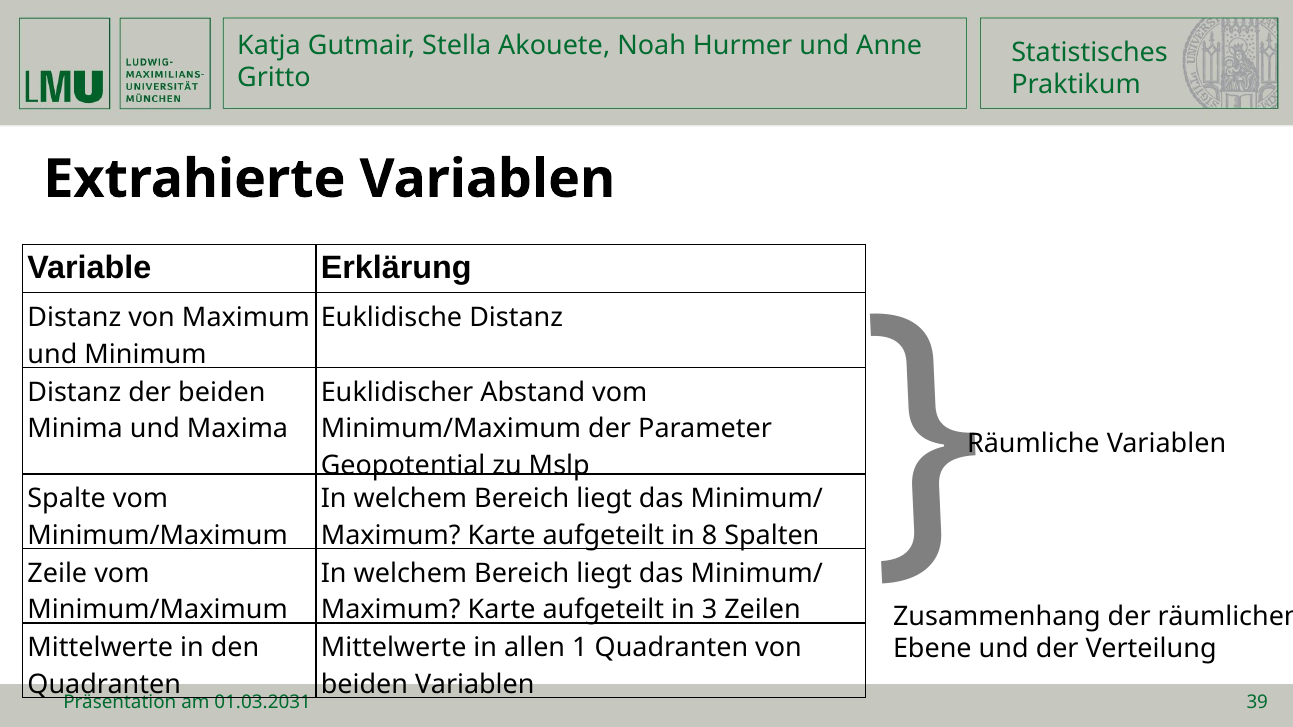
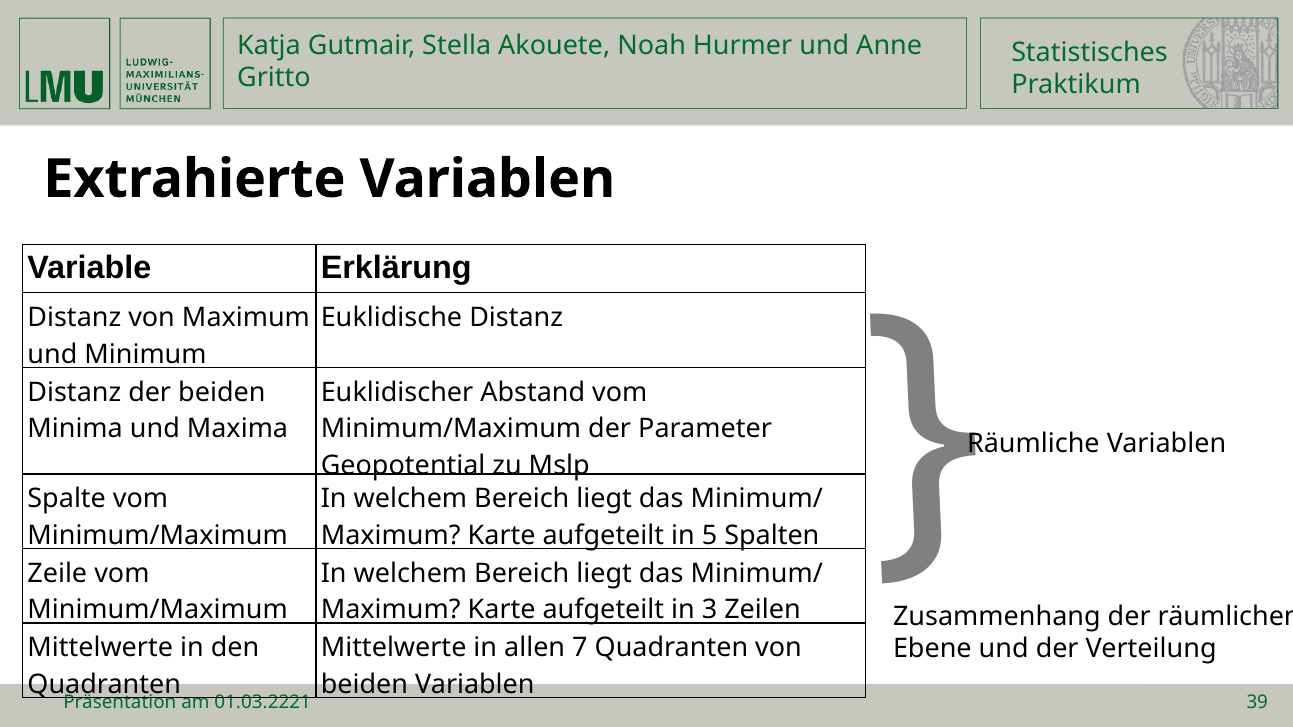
8: 8 -> 5
1: 1 -> 7
01.03.2031: 01.03.2031 -> 01.03.2221
